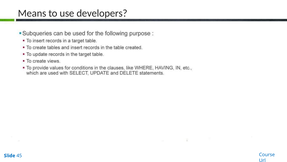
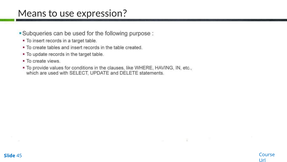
developers: developers -> expression
